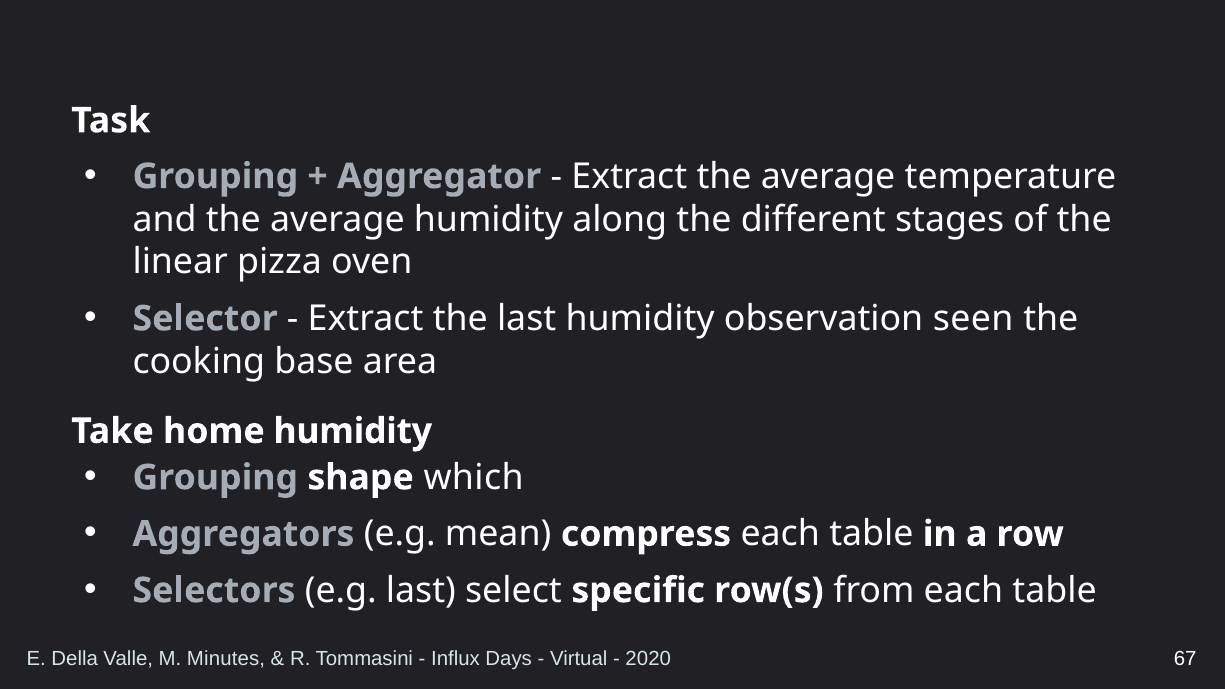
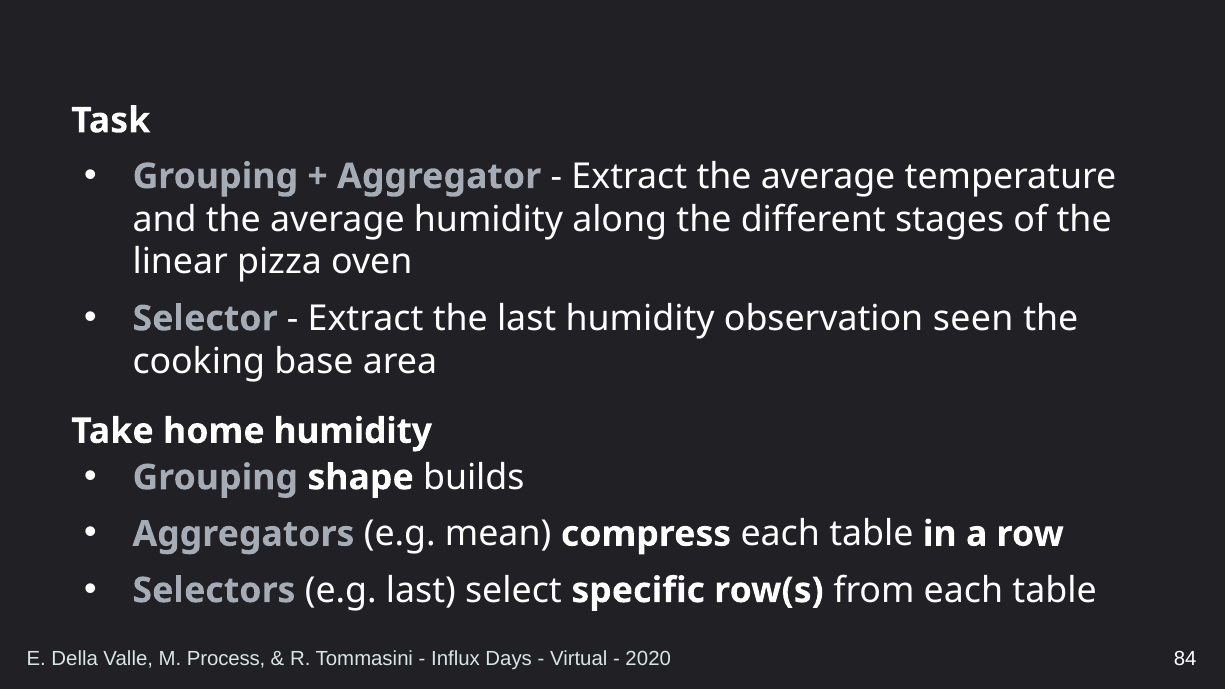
which: which -> builds
Minutes: Minutes -> Process
67: 67 -> 84
